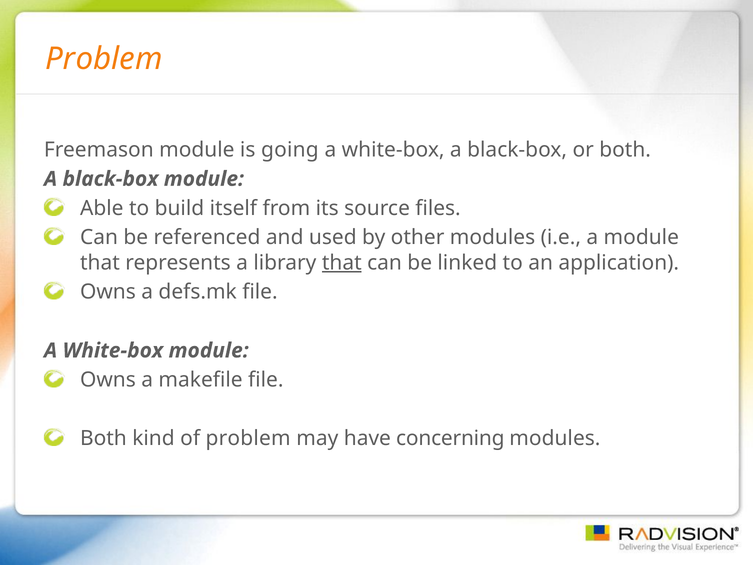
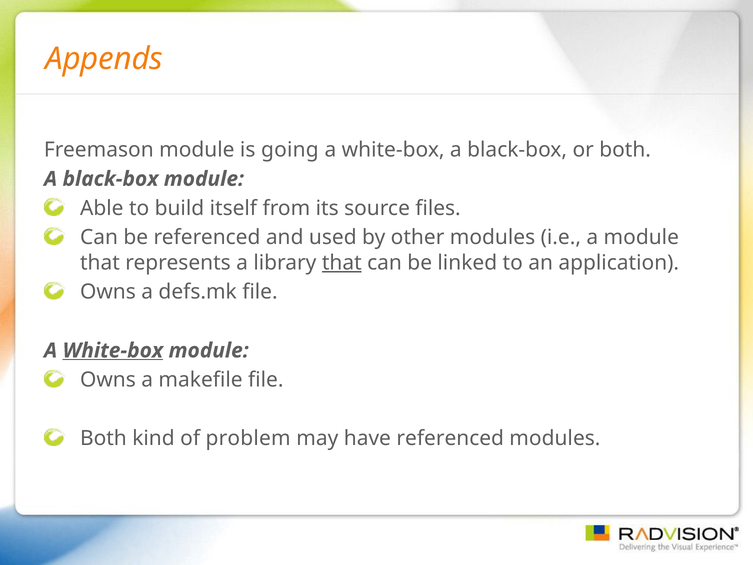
Problem at (104, 59): Problem -> Appends
White-box at (113, 350) underline: none -> present
have concerning: concerning -> referenced
